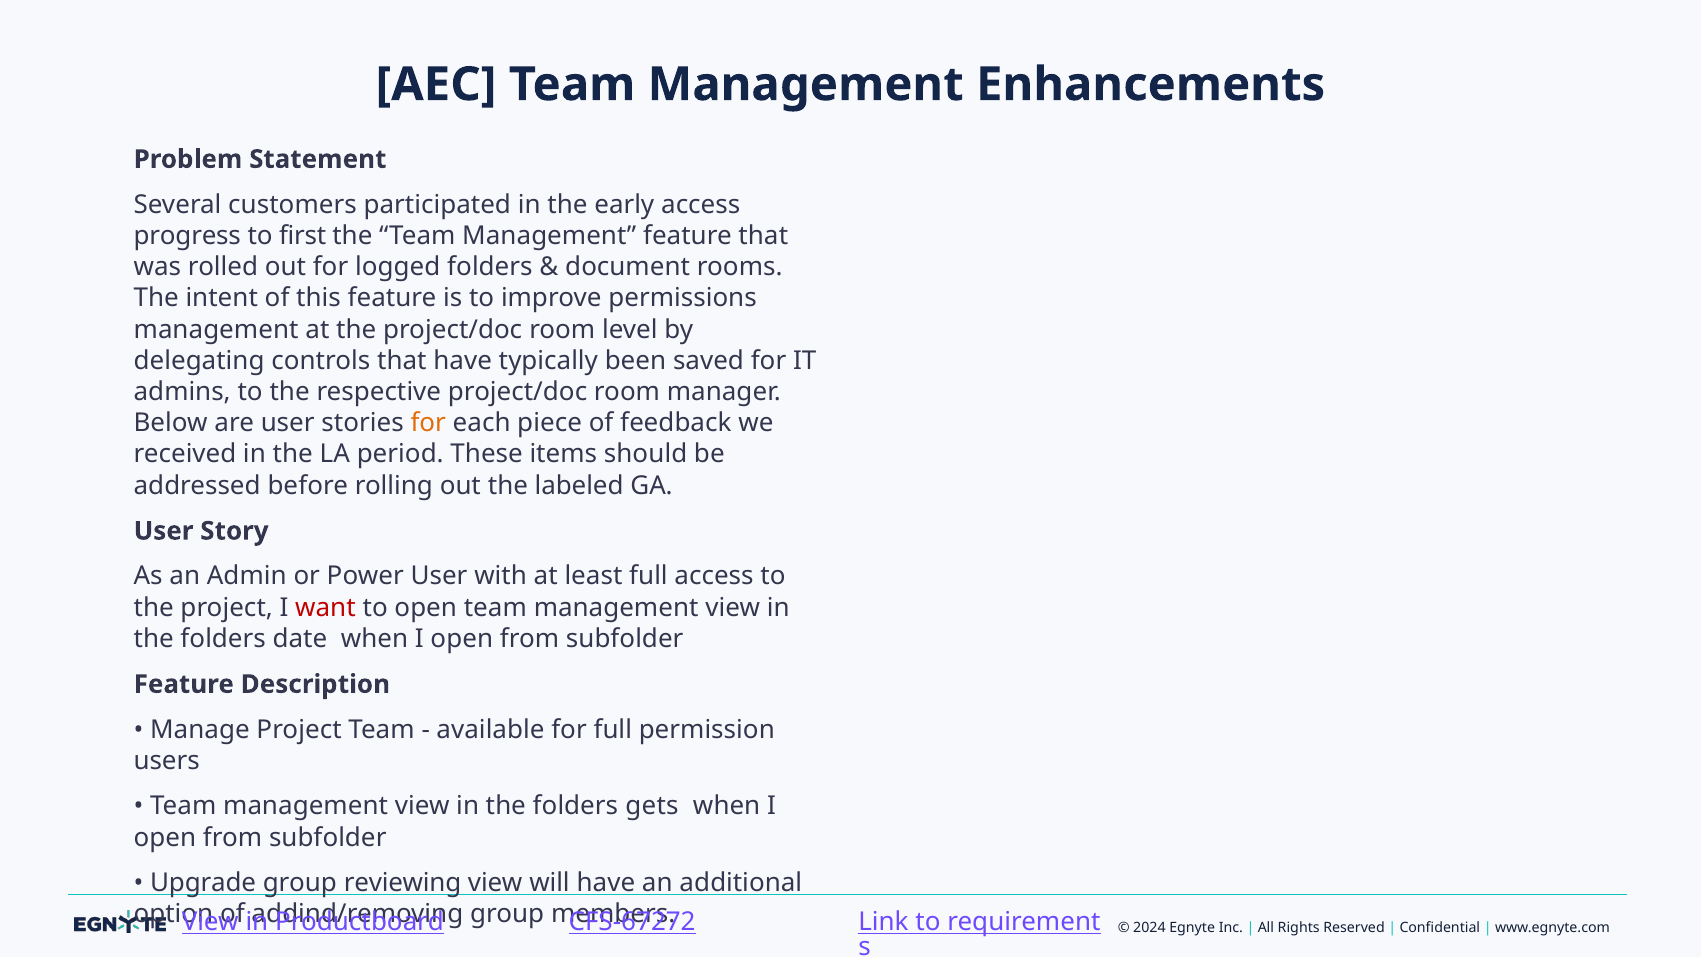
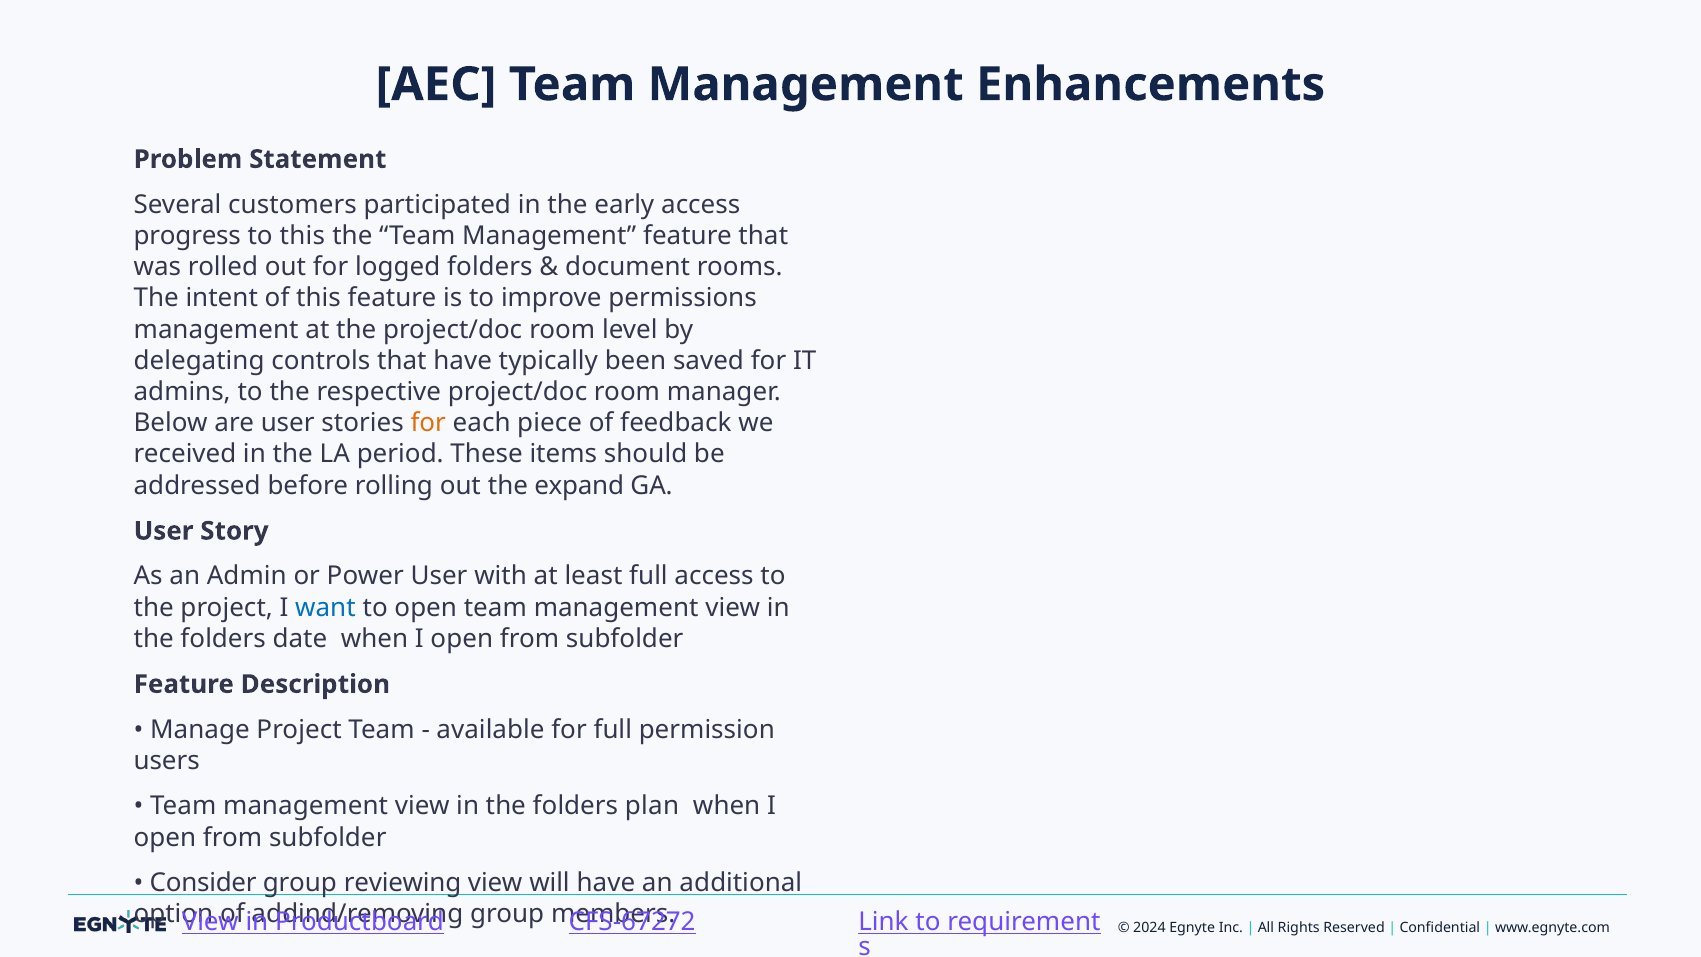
to first: first -> this
labeled: labeled -> expand
want colour: red -> blue
gets: gets -> plan
Upgrade: Upgrade -> Consider
